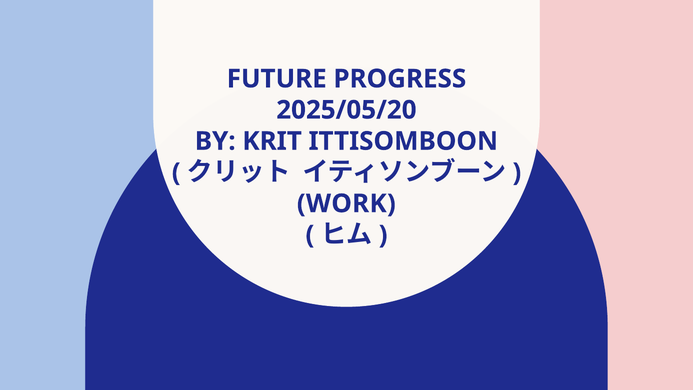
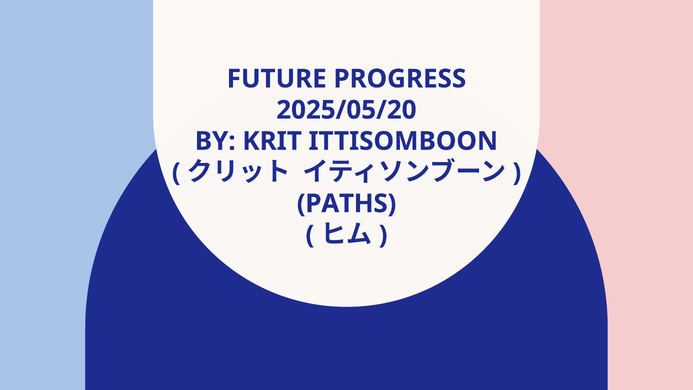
WORK: WORK -> PATHS
